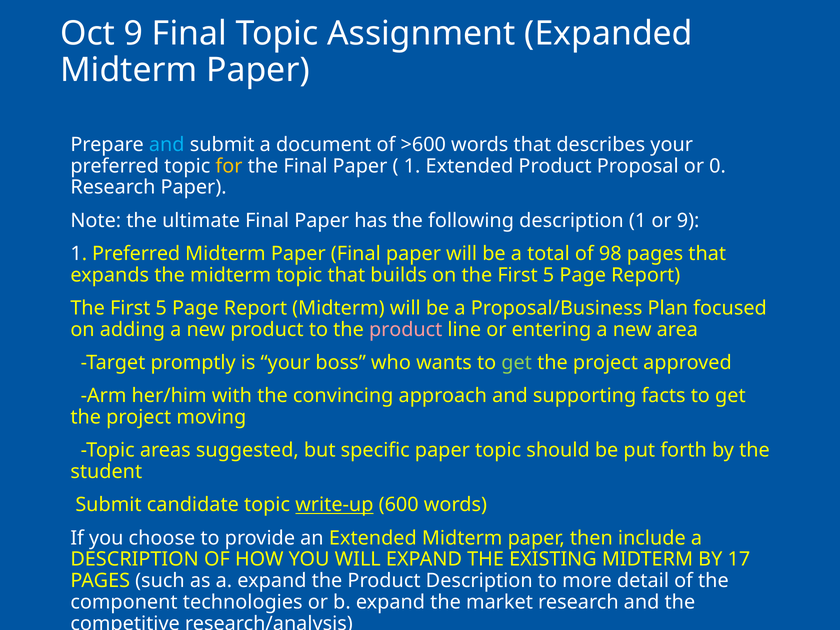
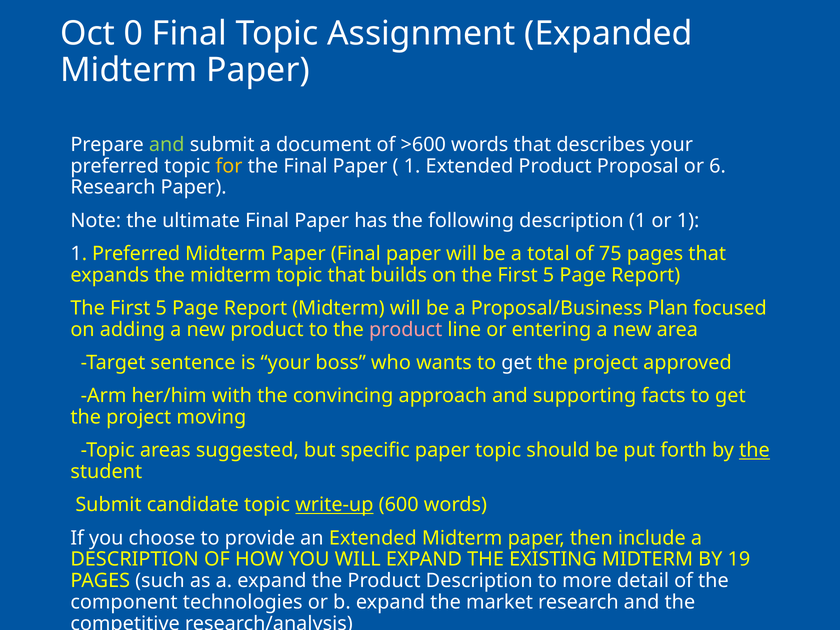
Oct 9: 9 -> 0
and at (167, 145) colour: light blue -> light green
0: 0 -> 6
or 9: 9 -> 1
98: 98 -> 75
promptly: promptly -> sentence
get at (517, 363) colour: light green -> white
the at (754, 450) underline: none -> present
17: 17 -> 19
